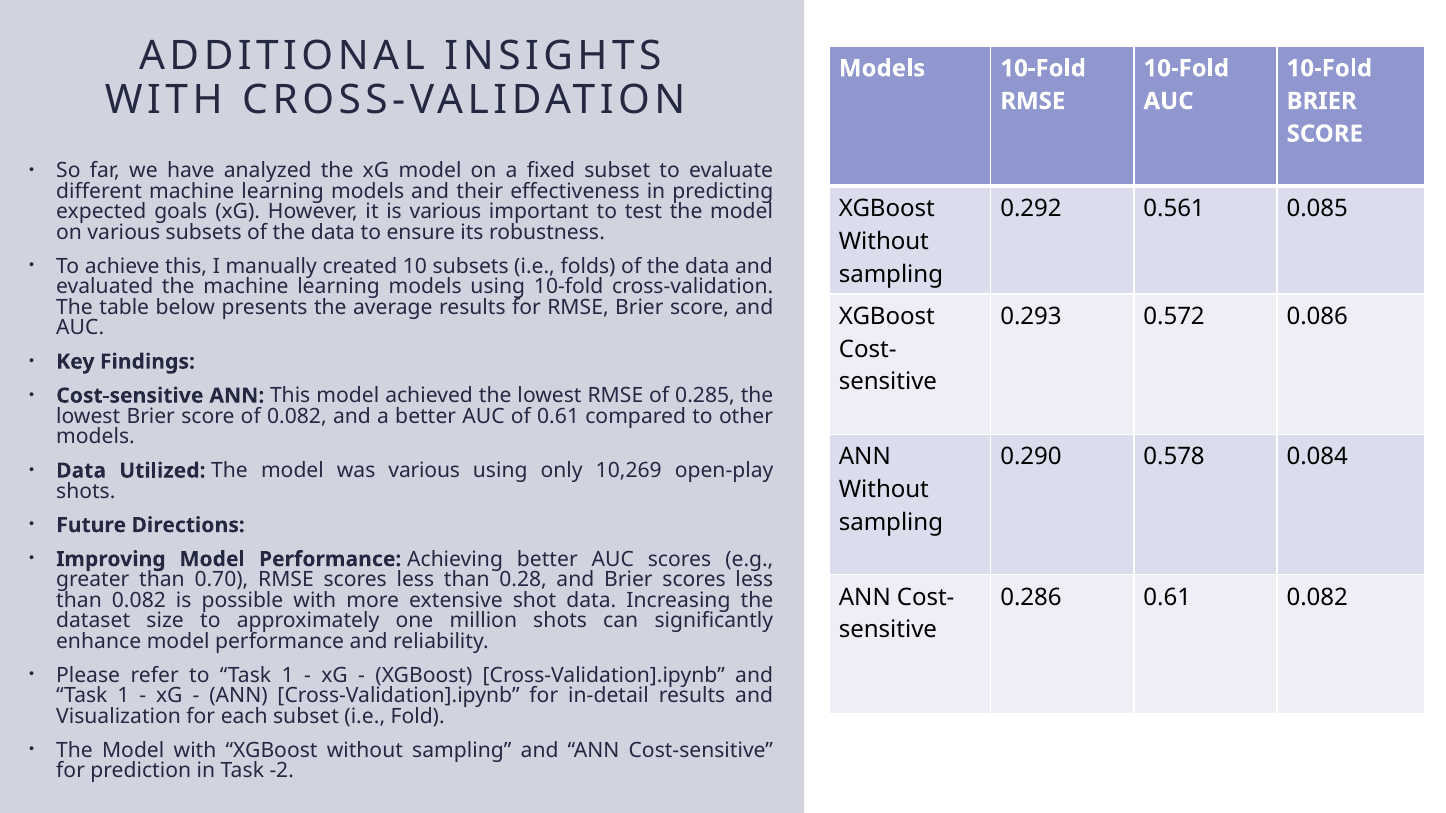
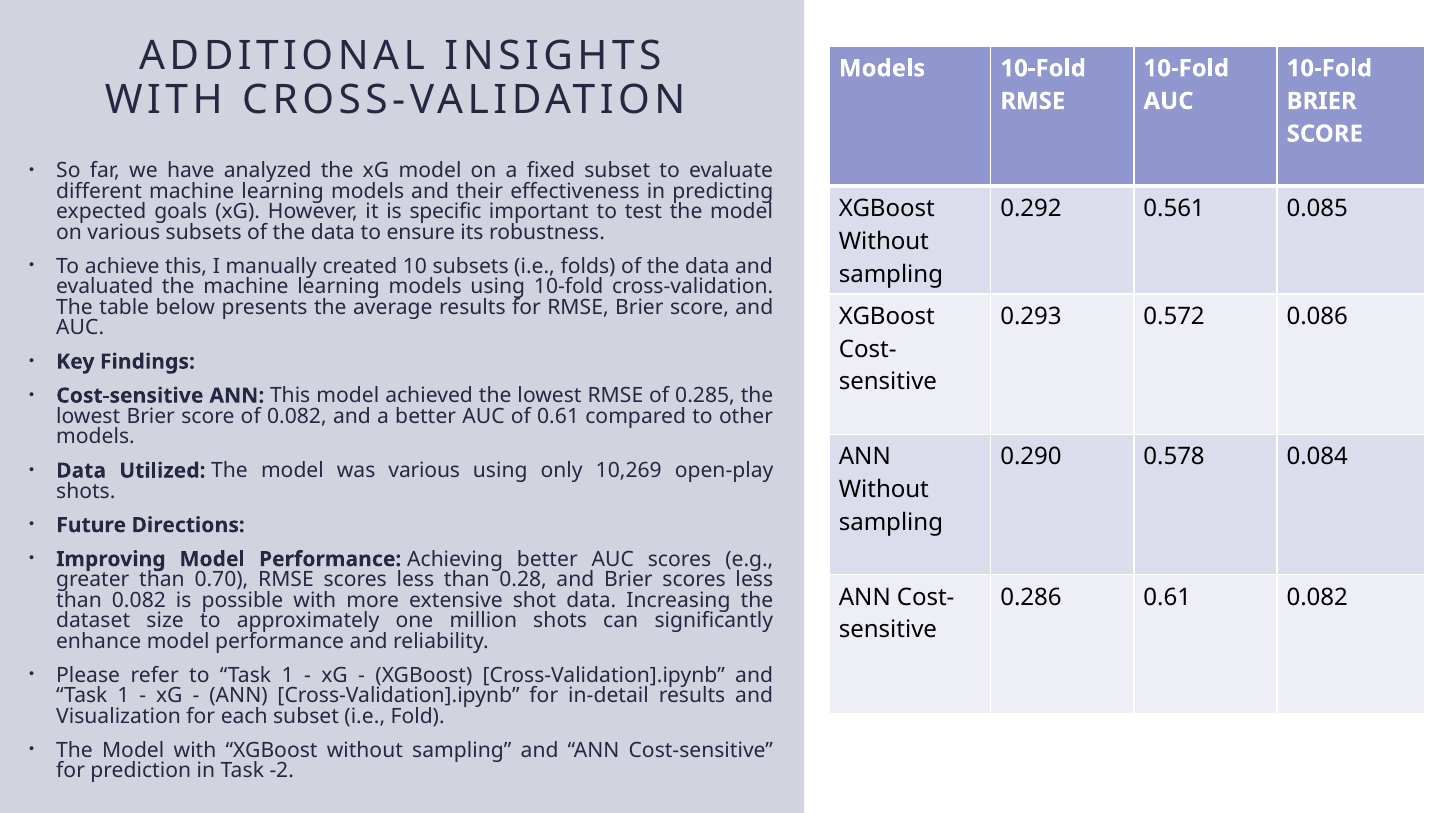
is various: various -> specific
